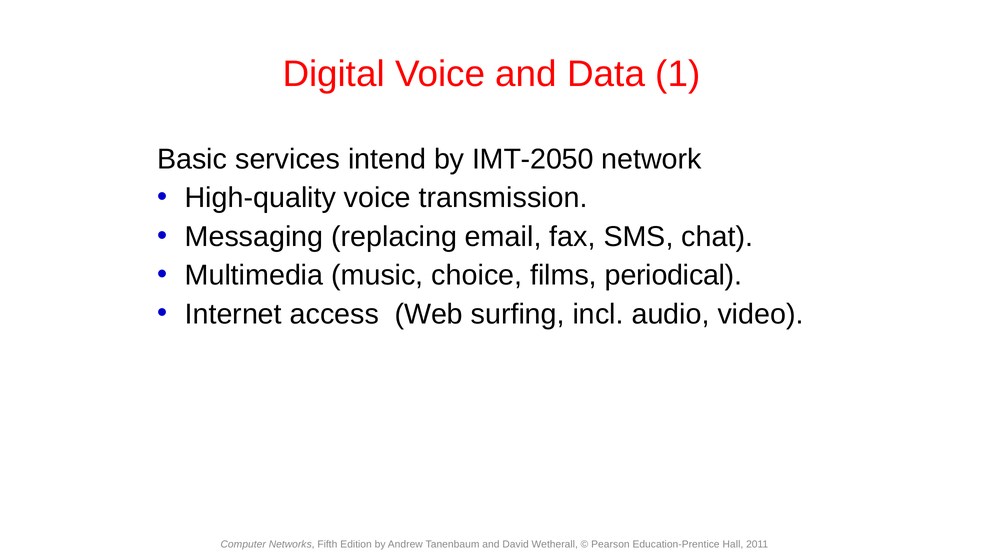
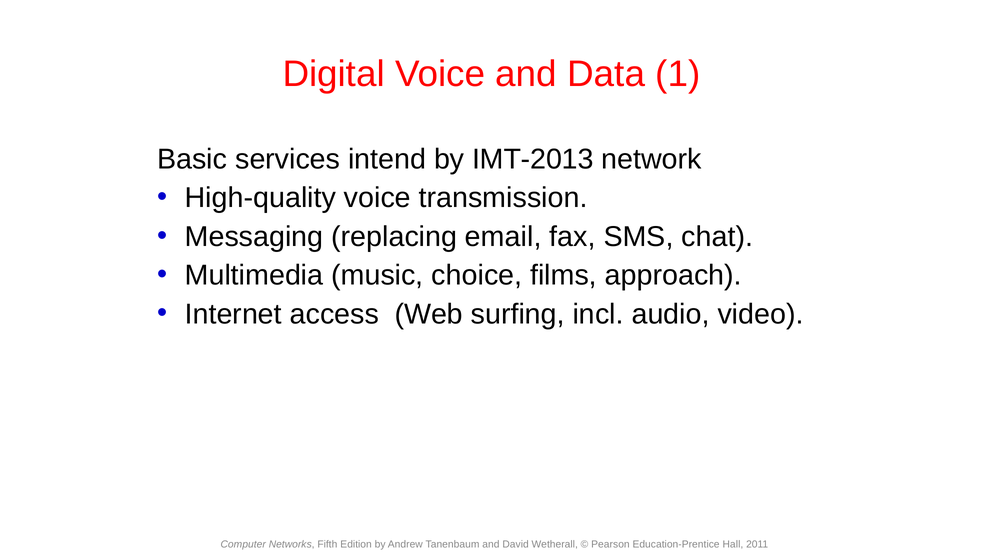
IMT-2050: IMT-2050 -> IMT-2013
periodical: periodical -> approach
